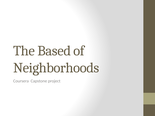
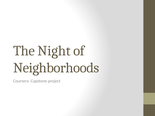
Based: Based -> Night
